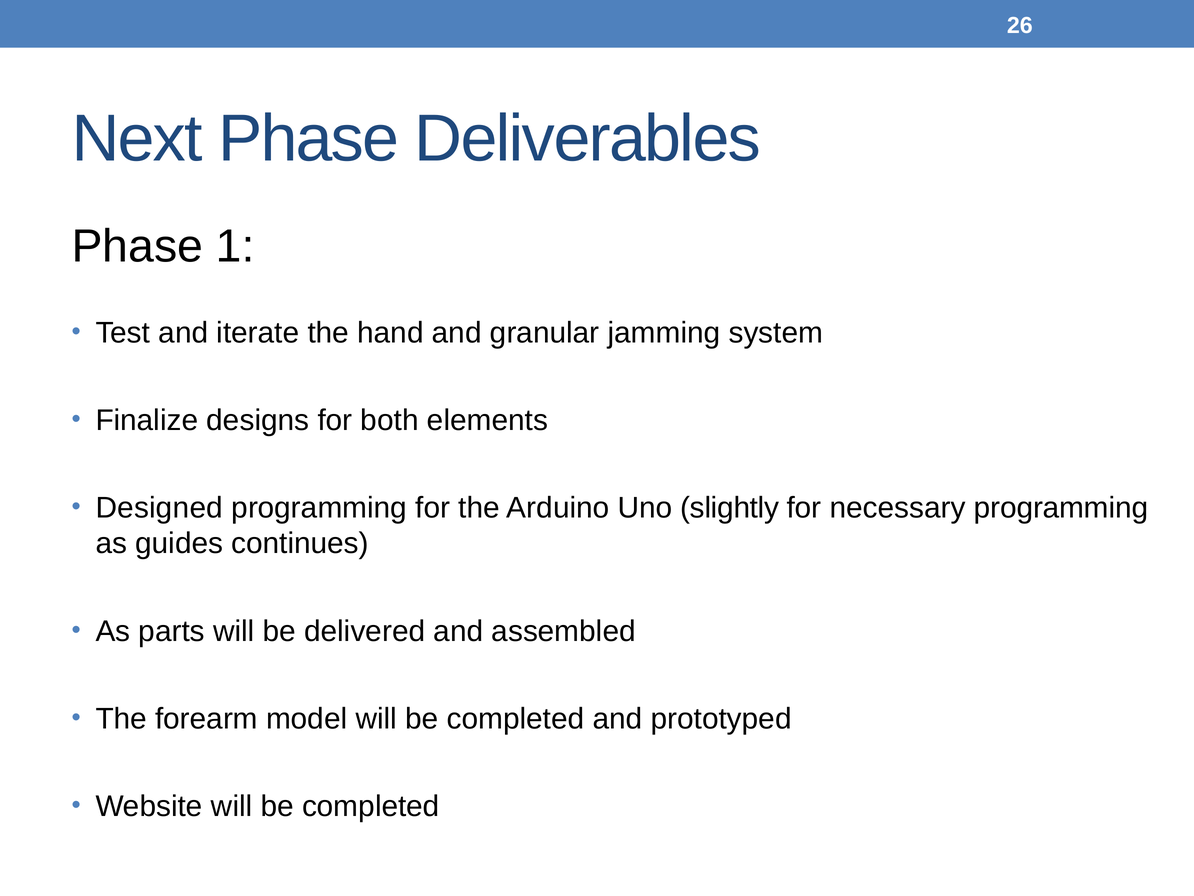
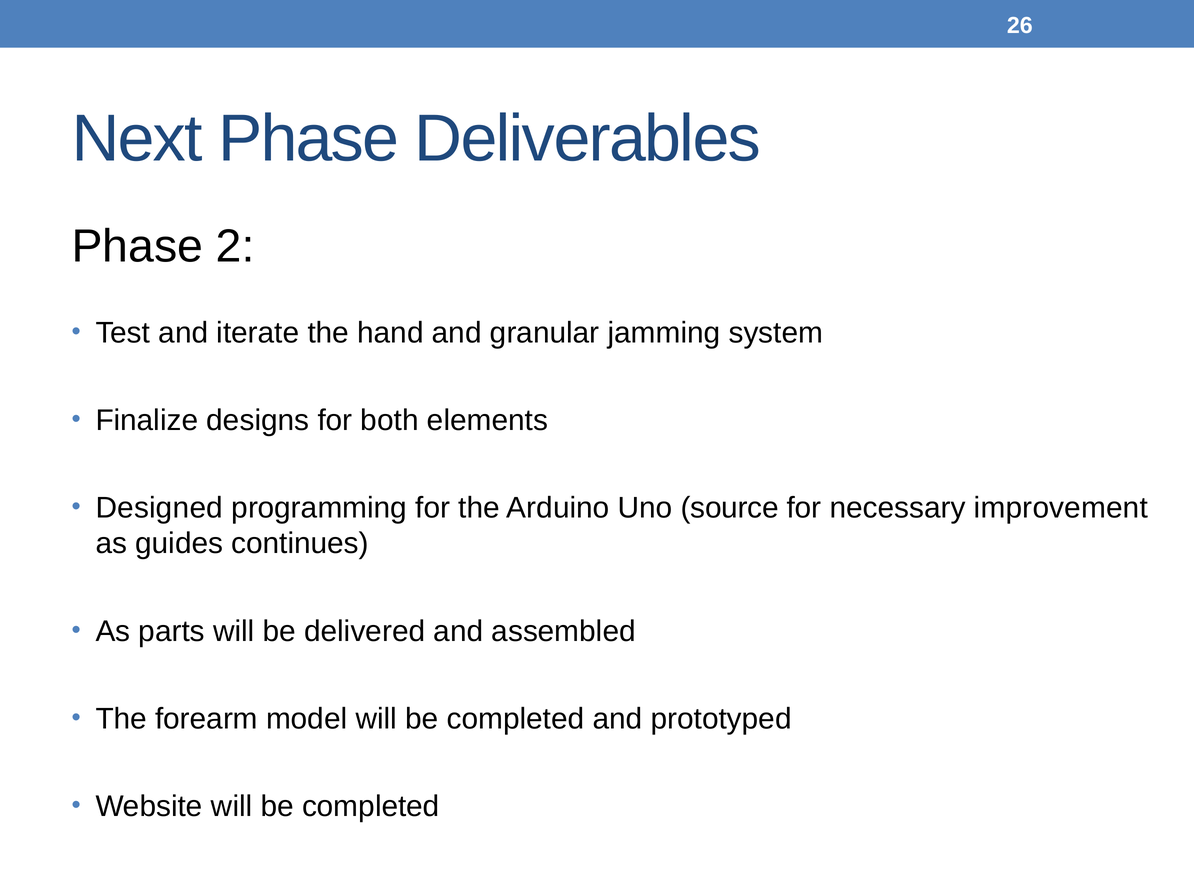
1: 1 -> 2
slightly: slightly -> source
necessary programming: programming -> improvement
